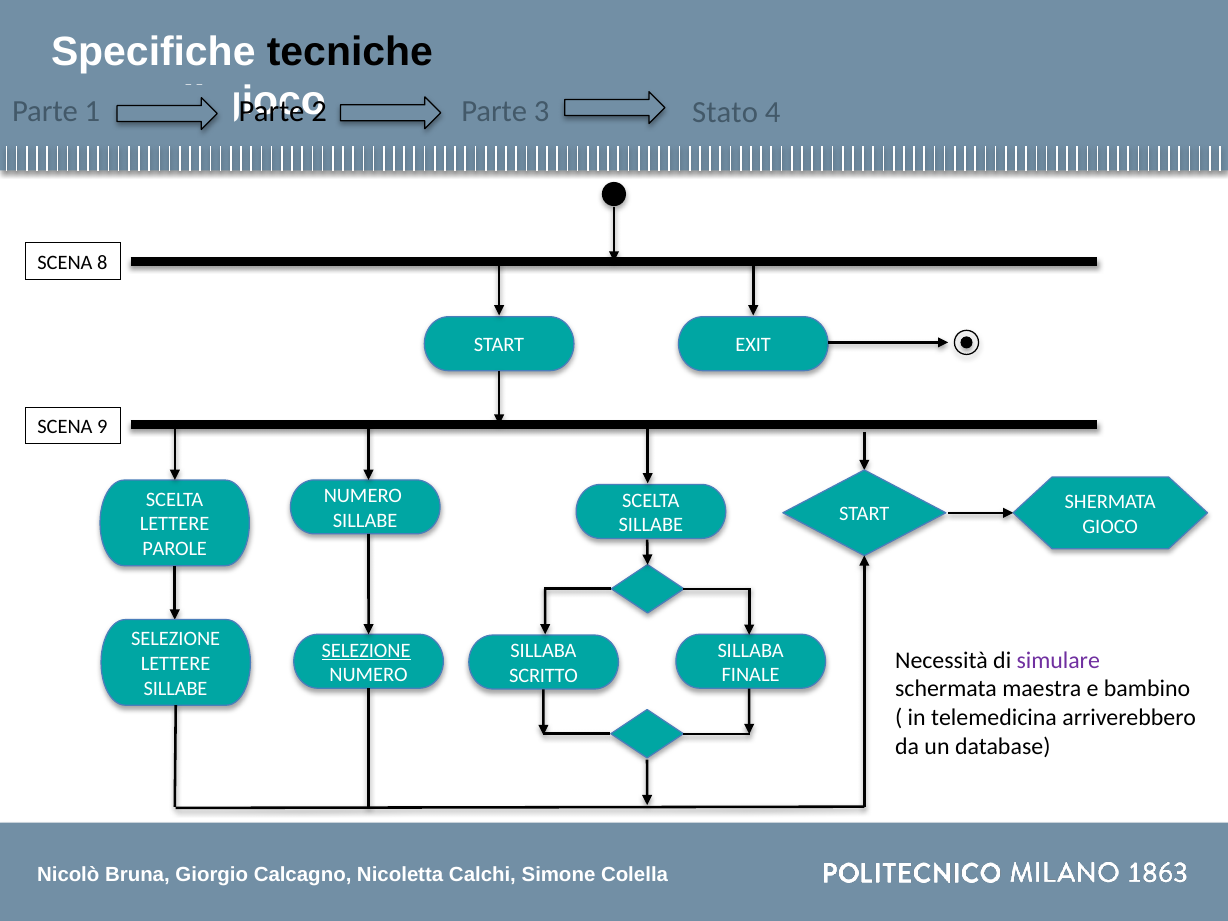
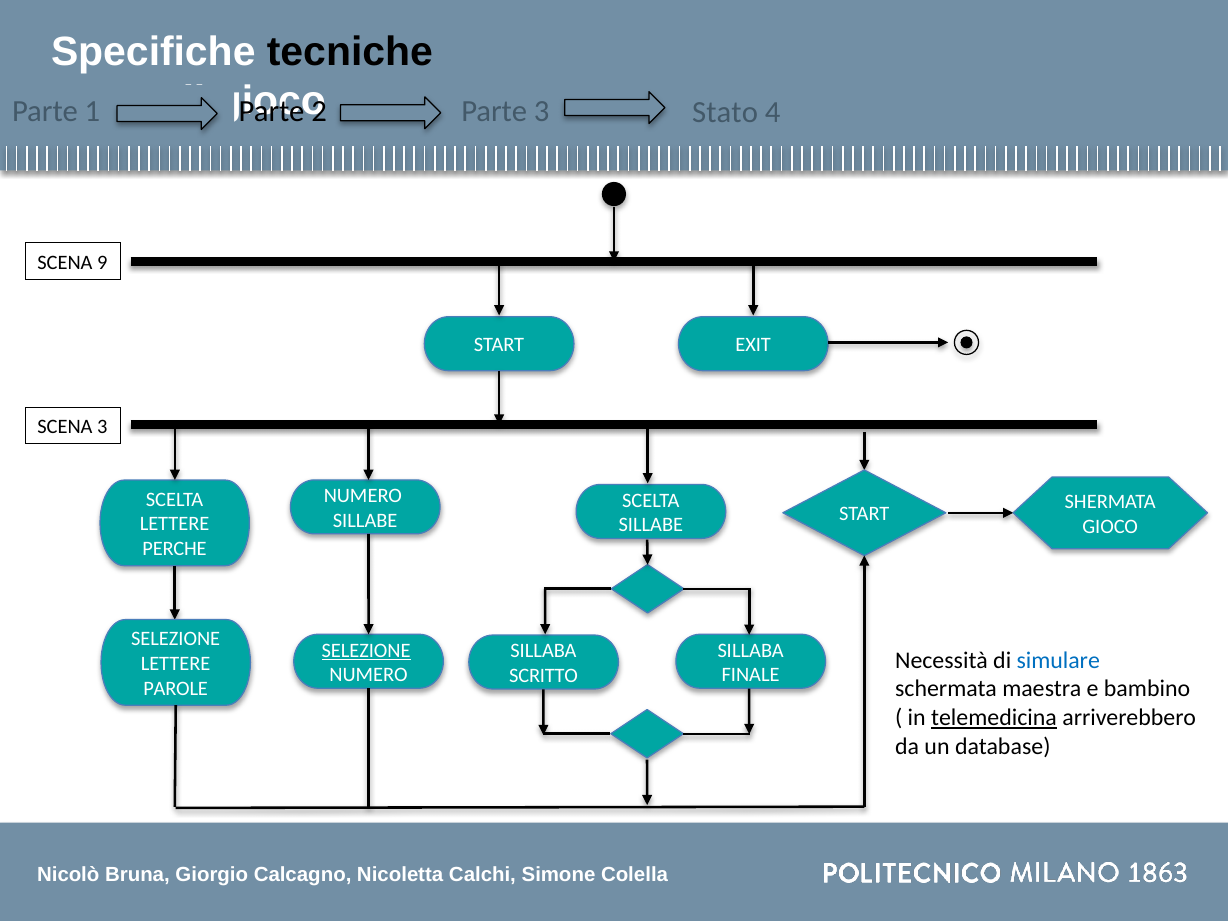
8: 8 -> 9
SCENA 9: 9 -> 3
PAROLE: PAROLE -> PERCHE
simulare colour: purple -> blue
SILLABE at (176, 688): SILLABE -> PAROLE
telemedicina underline: none -> present
